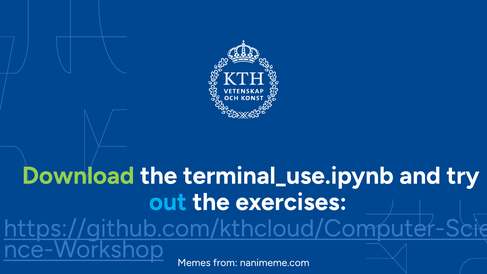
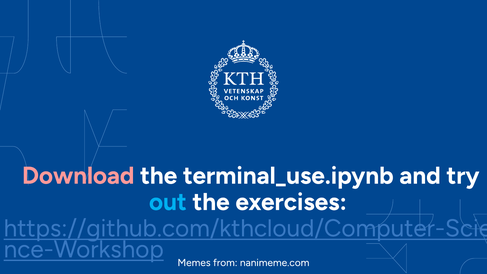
Download colour: light green -> pink
